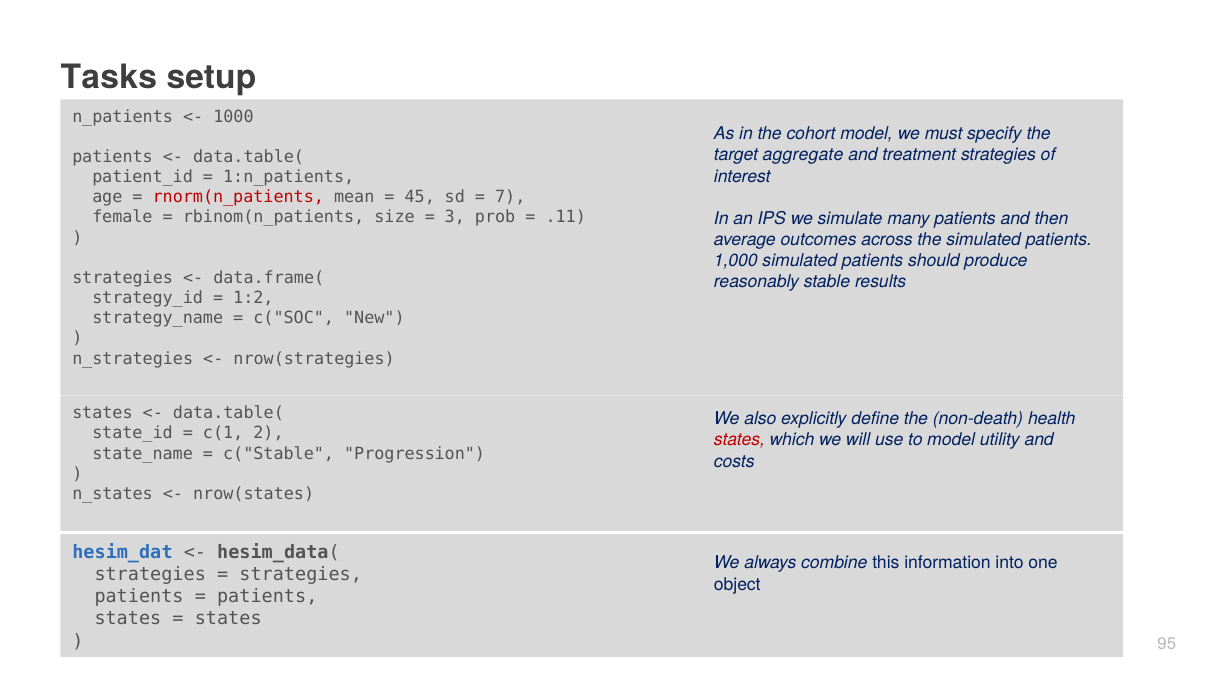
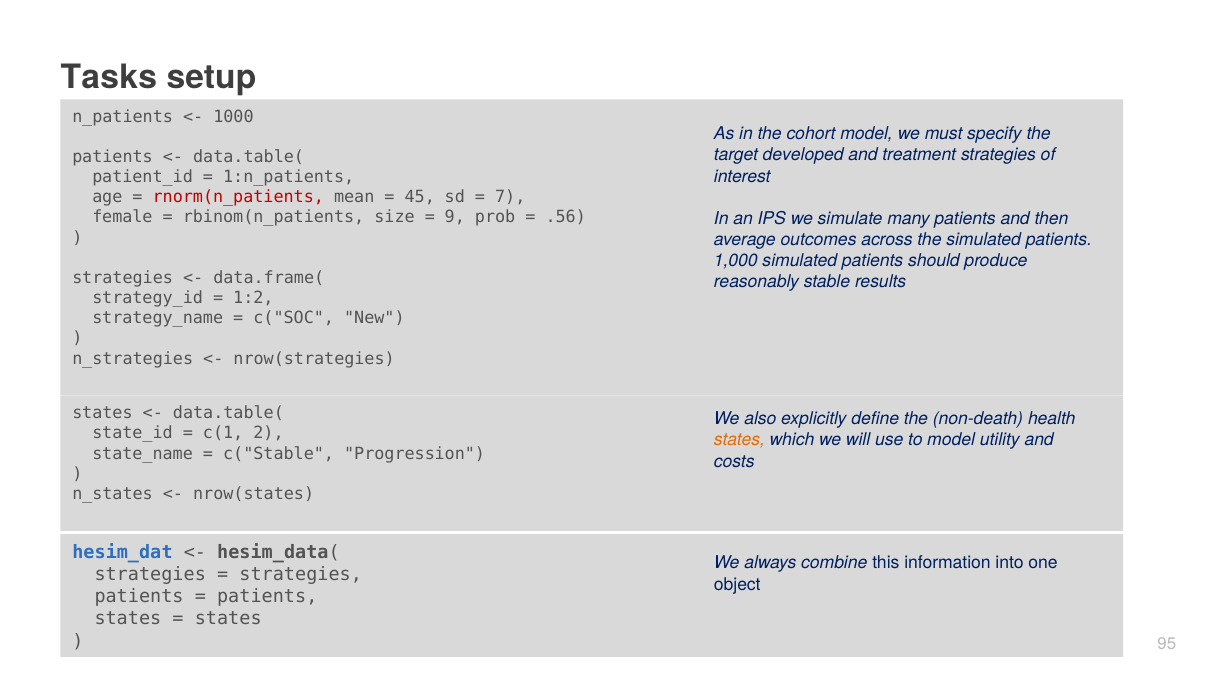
aggregate: aggregate -> developed
3: 3 -> 9
.11: .11 -> .56
states at (739, 440) colour: red -> orange
